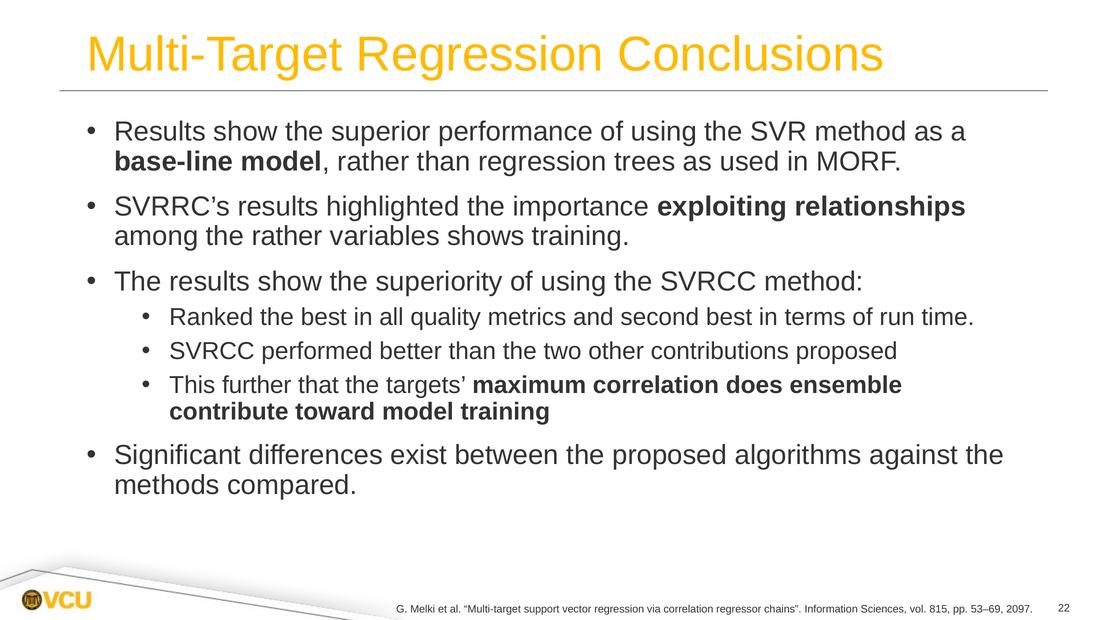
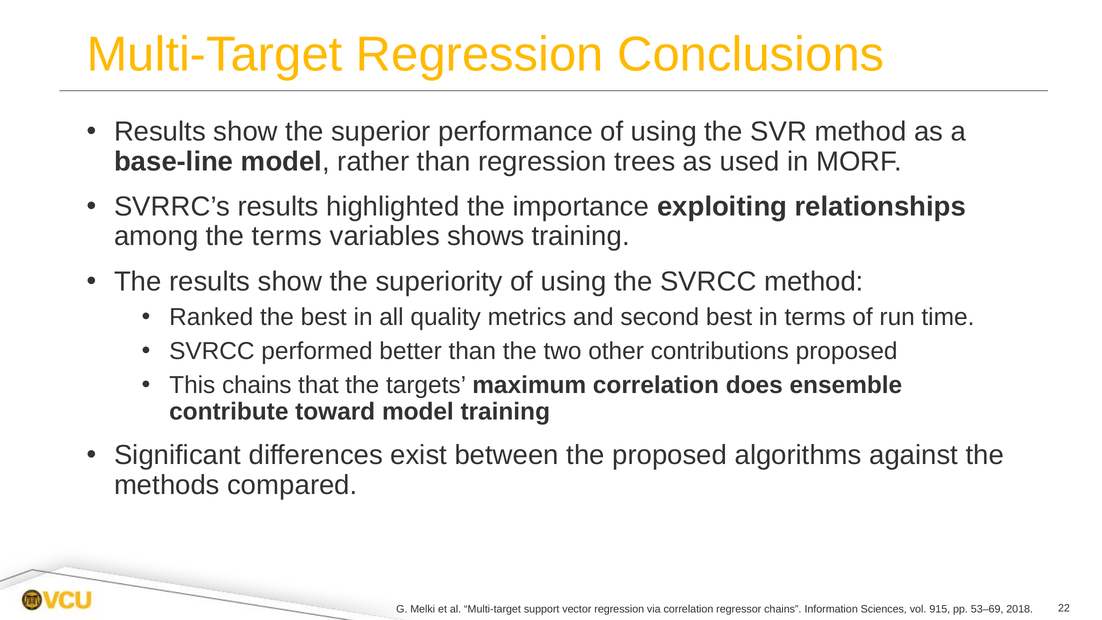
the rather: rather -> terms
This further: further -> chains
815: 815 -> 915
2097: 2097 -> 2018
